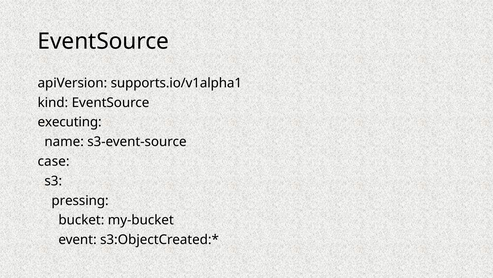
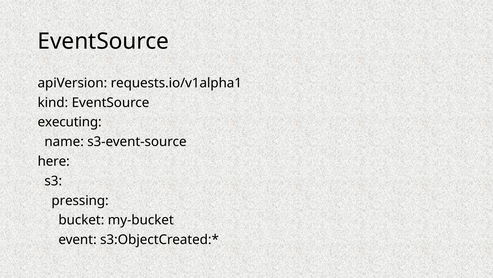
supports.io/v1alpha1: supports.io/v1alpha1 -> requests.io/v1alpha1
case: case -> here
